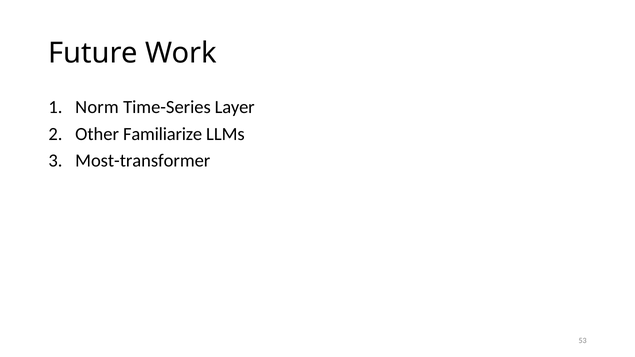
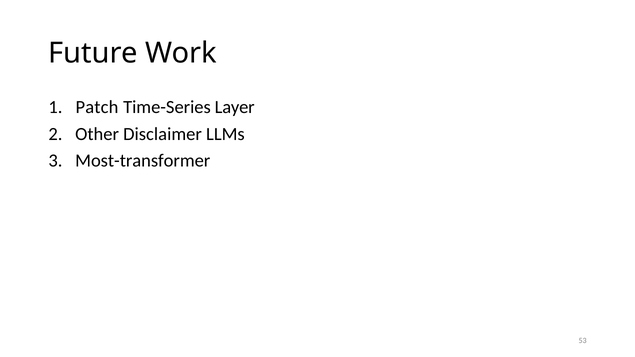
Norm: Norm -> Patch
Familiarize: Familiarize -> Disclaimer
